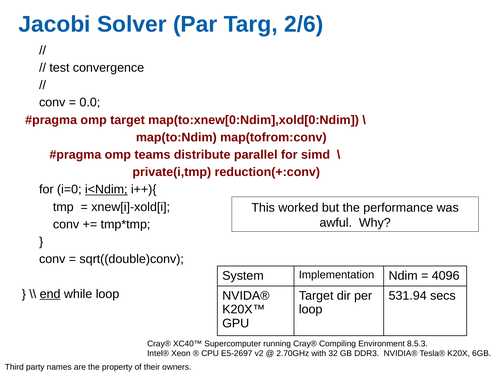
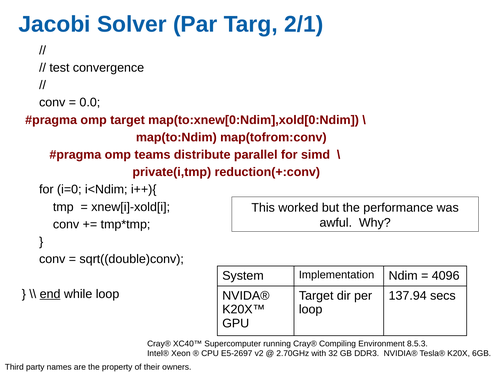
2/6: 2/6 -> 2/1
i<Ndim underline: present -> none
531.94: 531.94 -> 137.94
